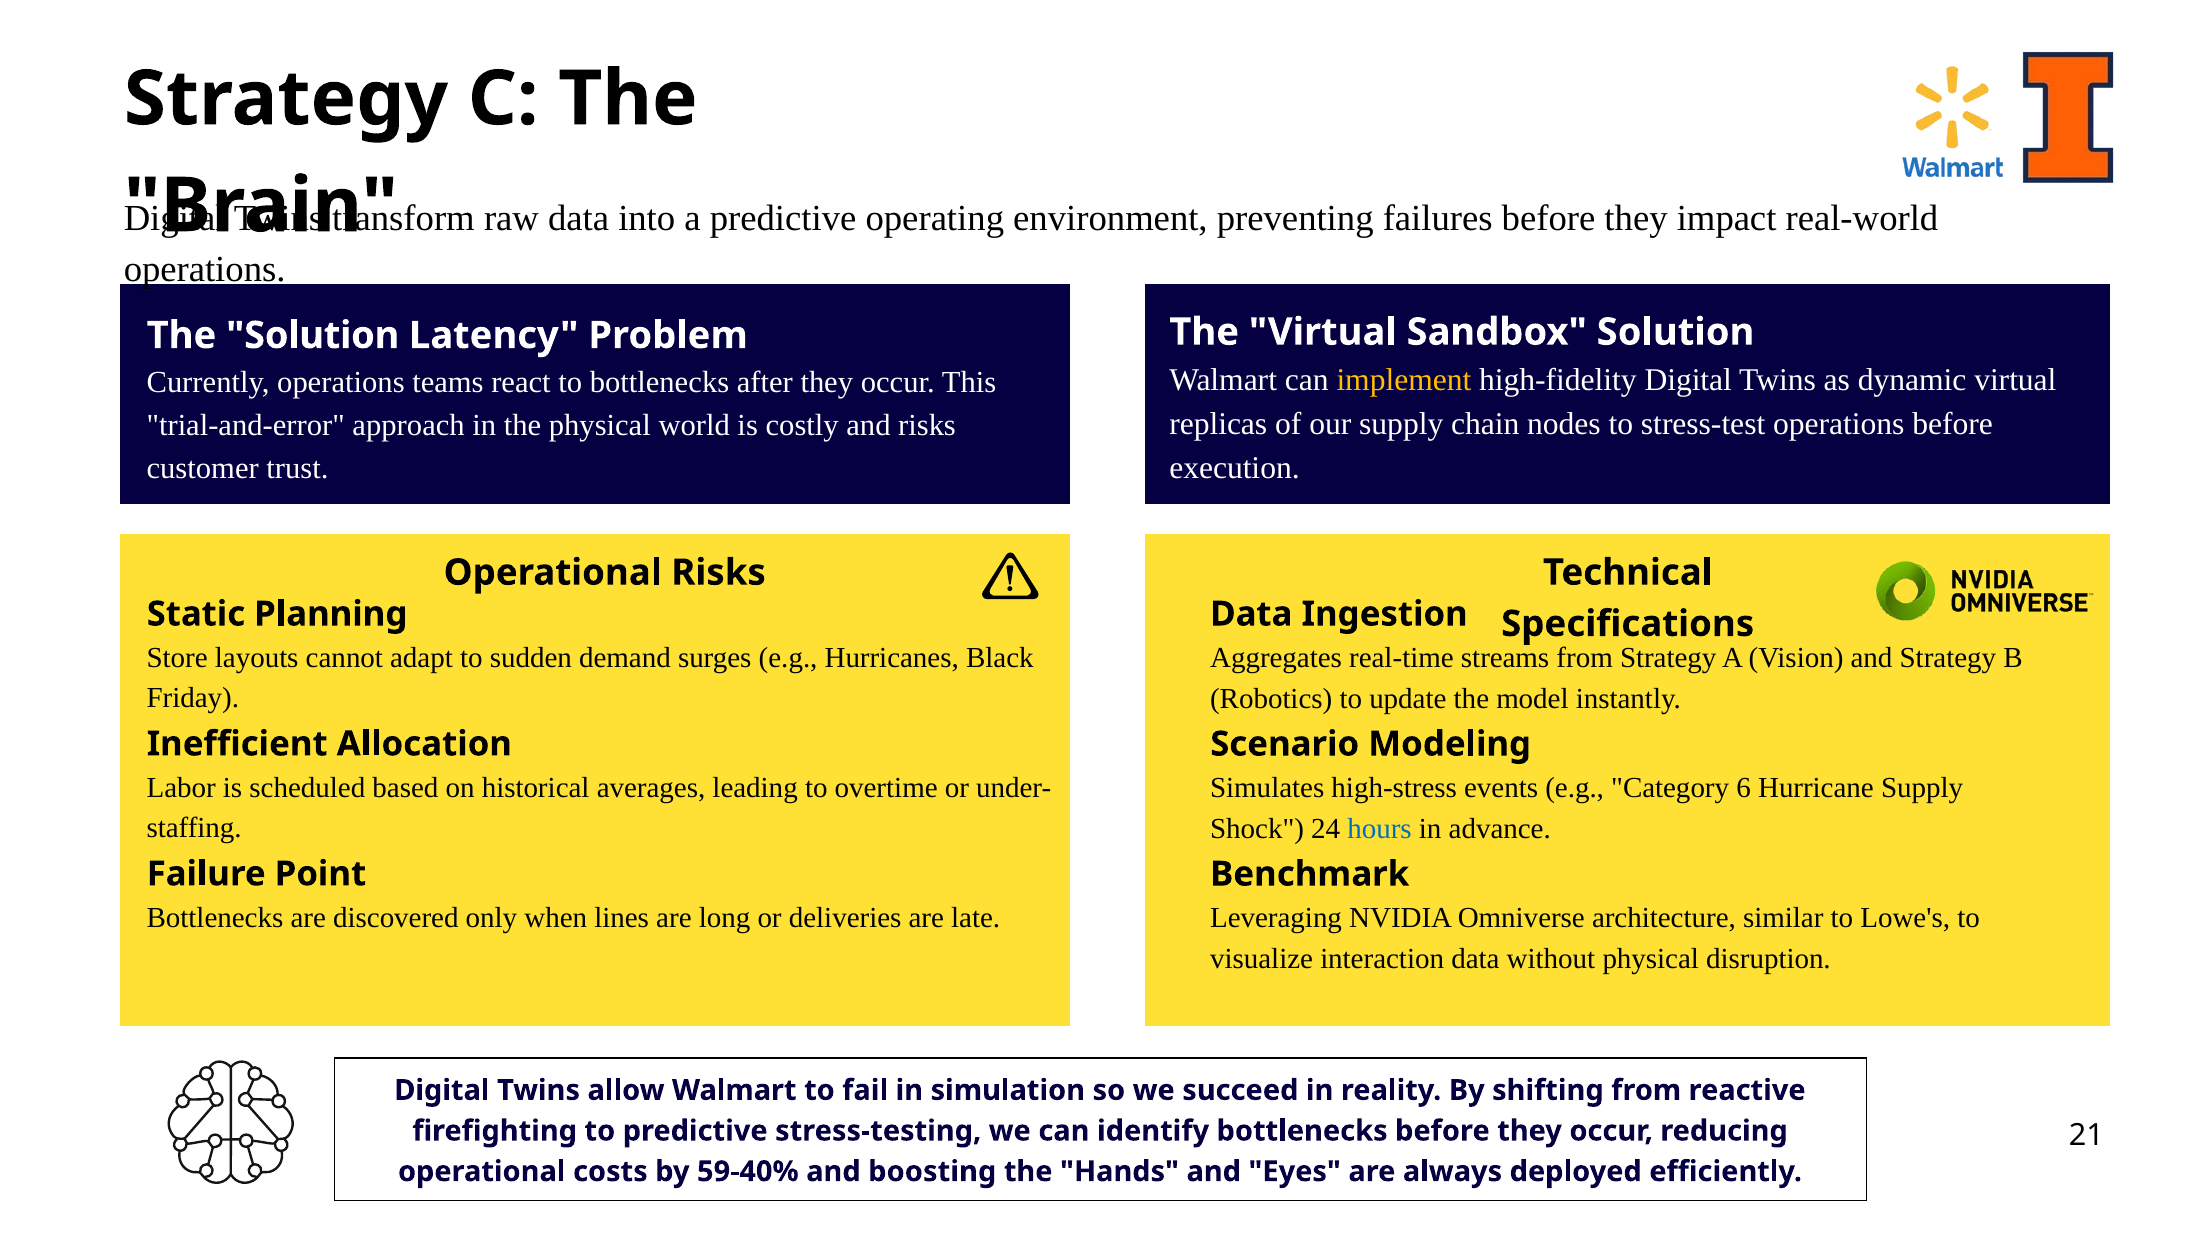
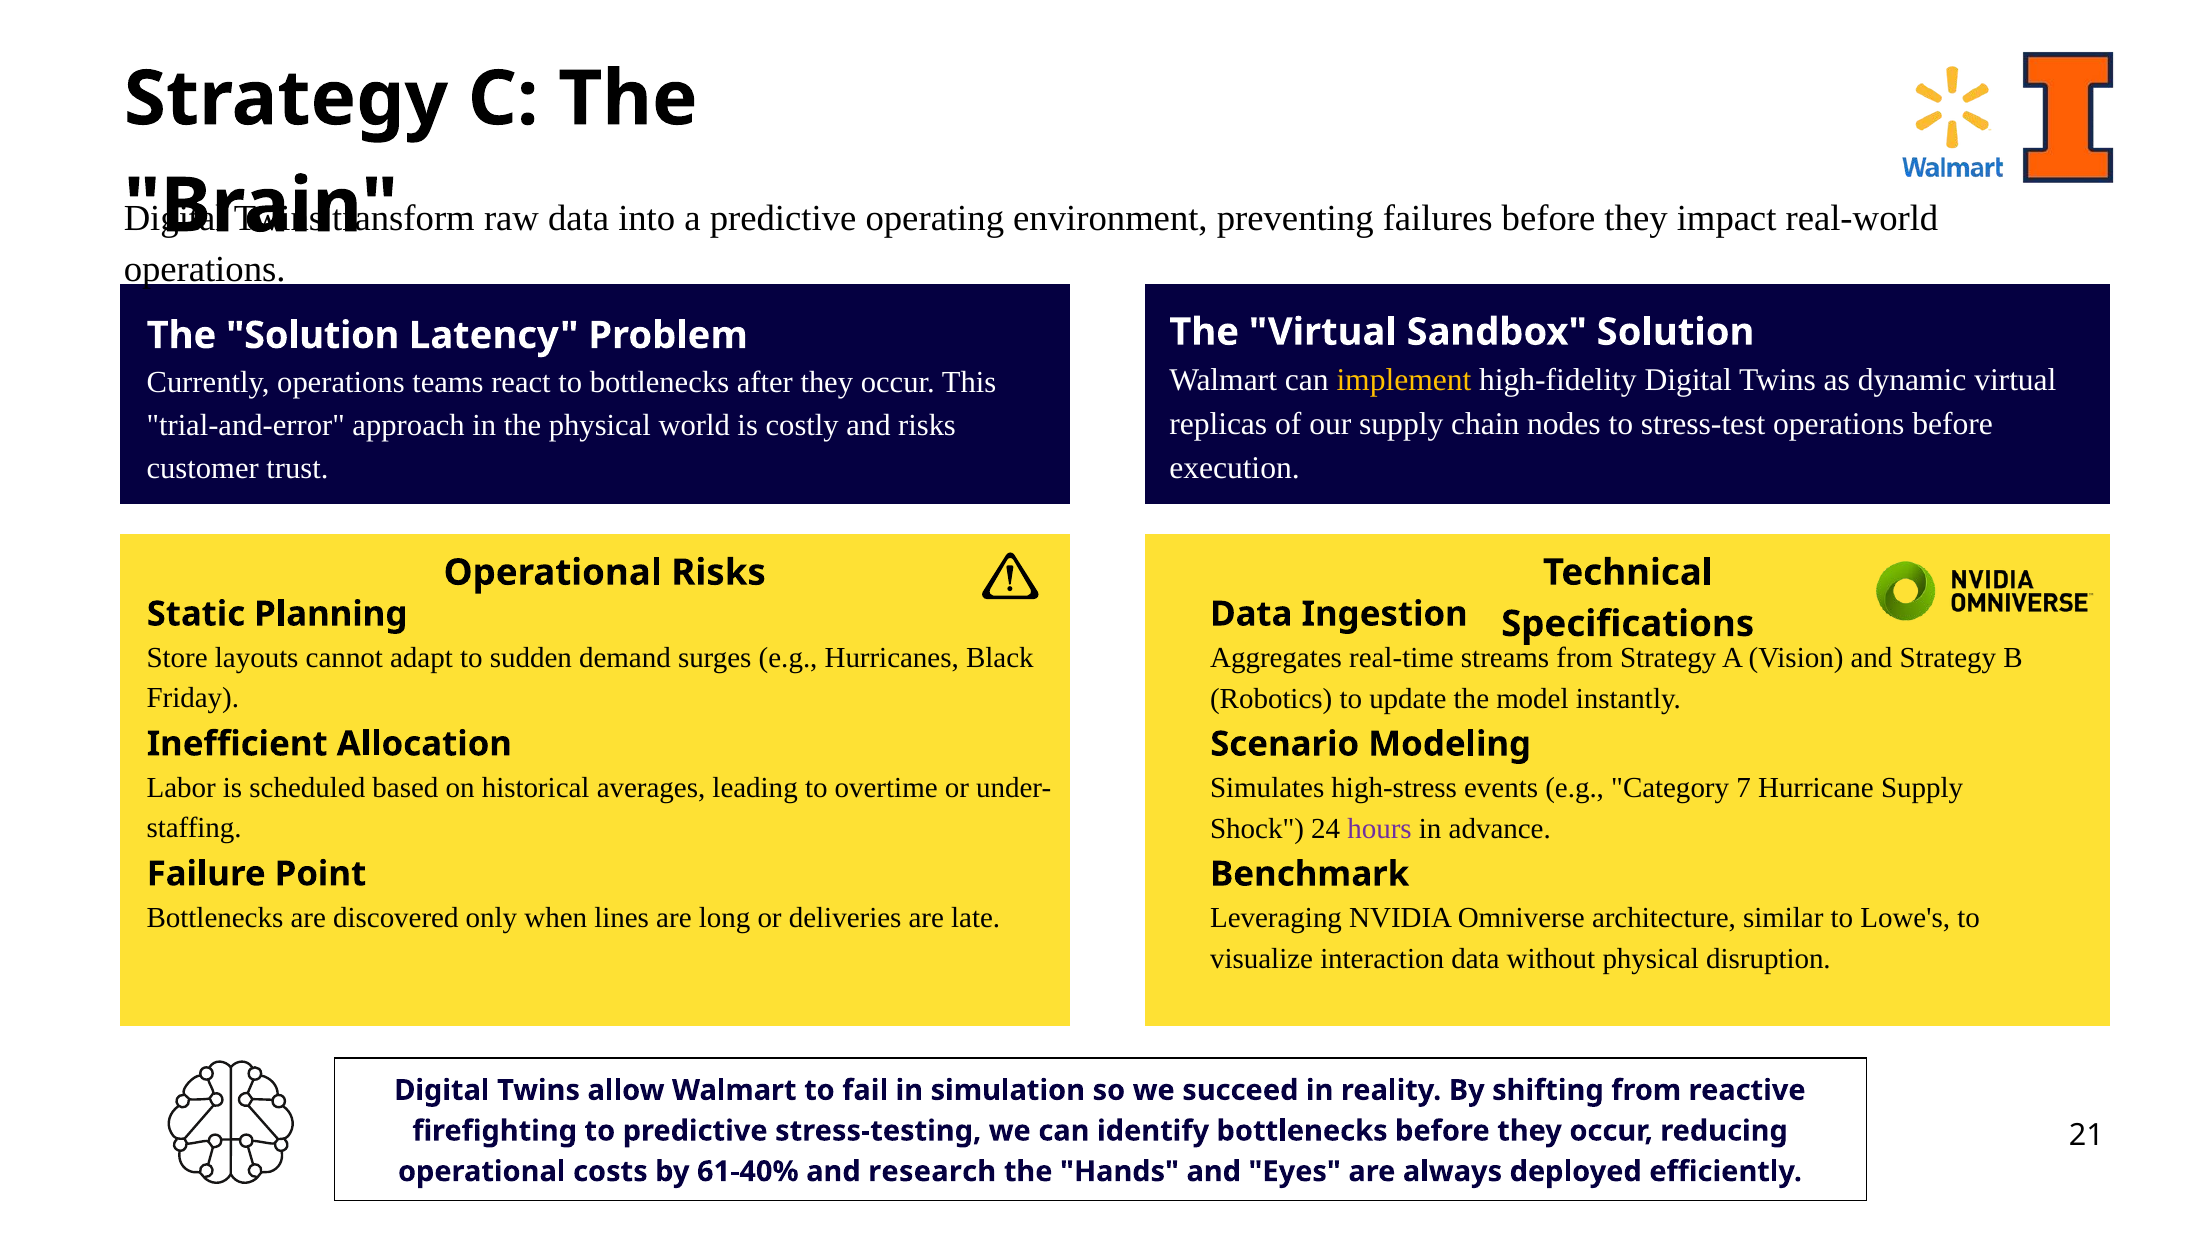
6: 6 -> 7
hours colour: blue -> purple
59-40%: 59-40% -> 61-40%
boosting: boosting -> research
